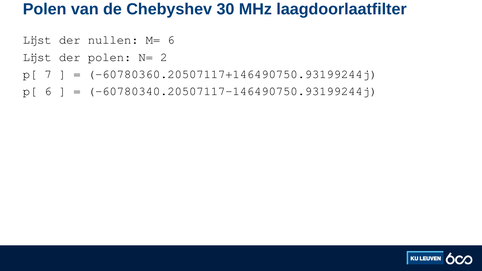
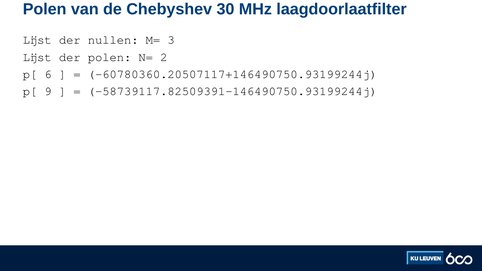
M= 6: 6 -> 3
7: 7 -> 6
p[ 6: 6 -> 9
-60780340.20507117-146490750.93199244j: -60780340.20507117-146490750.93199244j -> -58739117.82509391-146490750.93199244j
